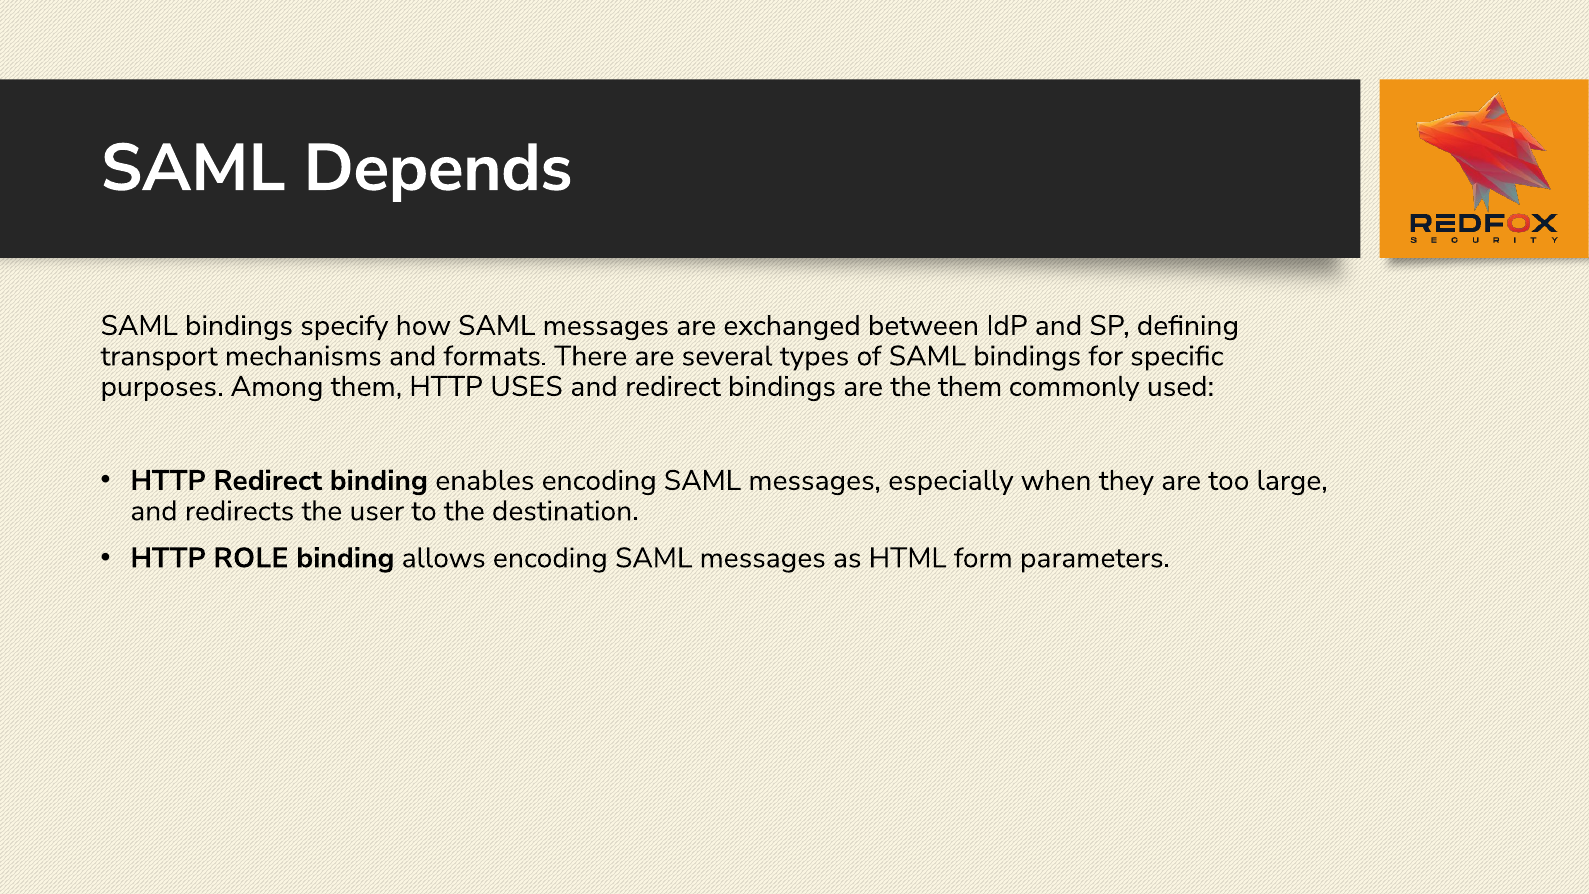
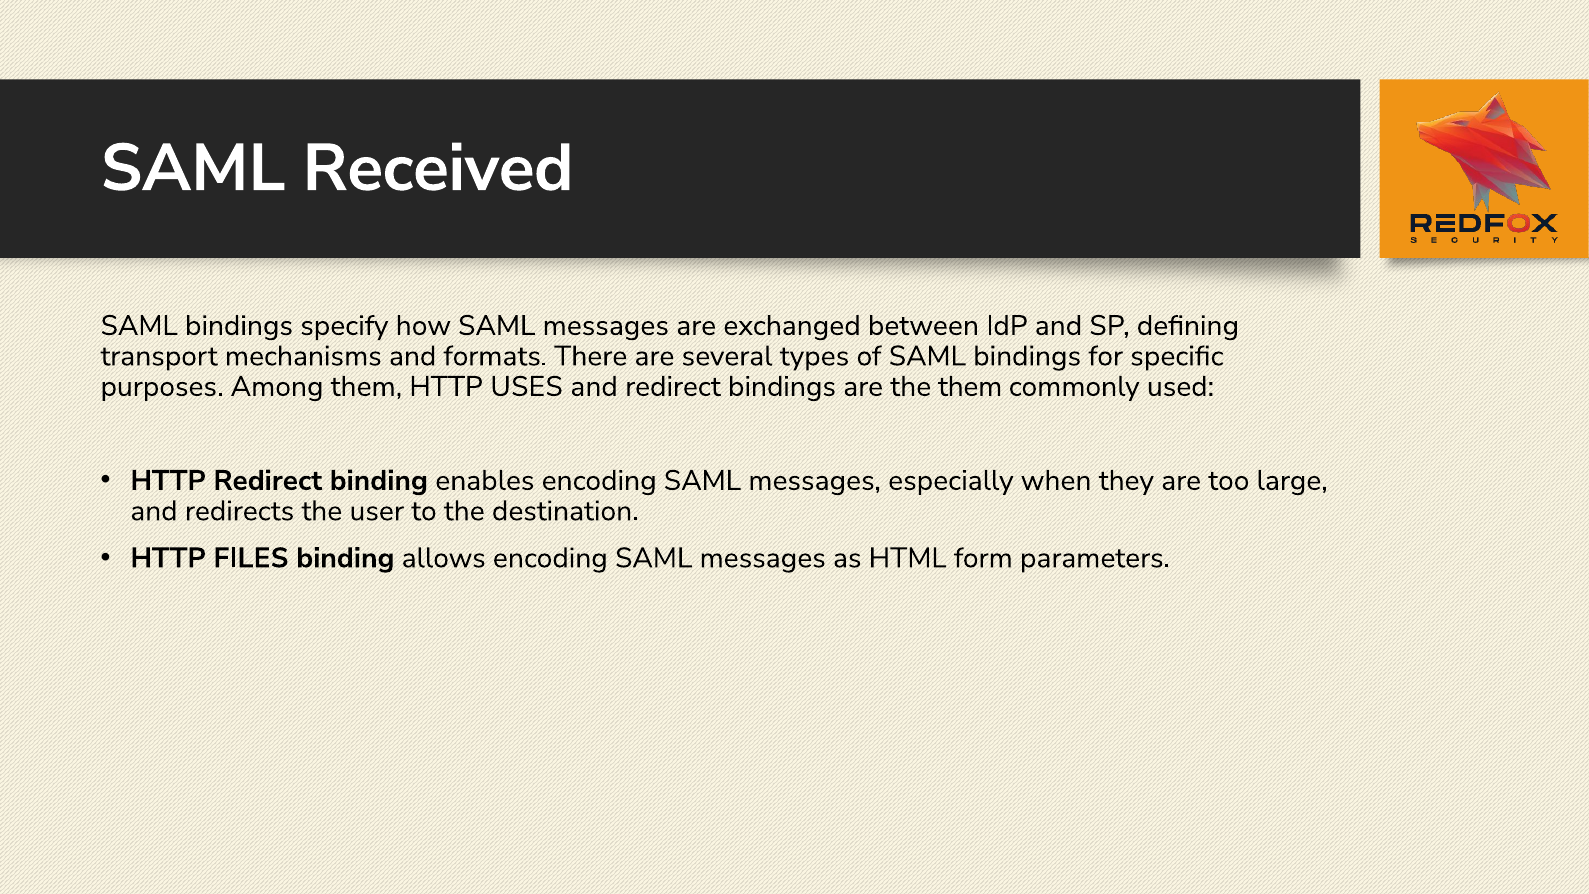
Depends: Depends -> Received
ROLE: ROLE -> FILES
